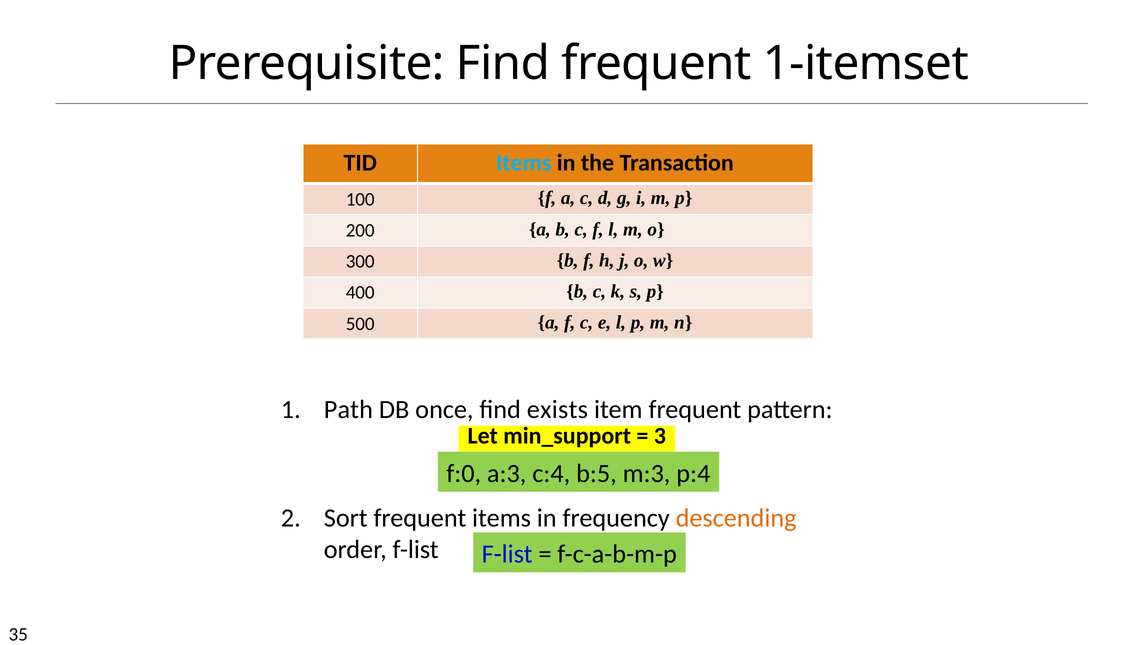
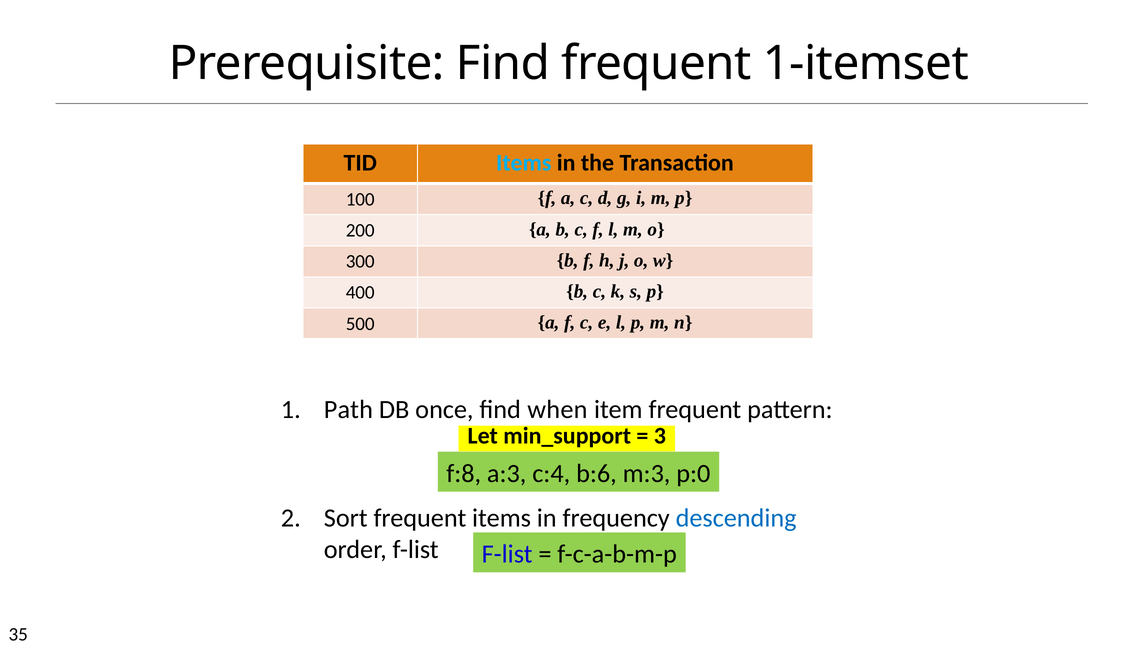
exists: exists -> when
f:0: f:0 -> f:8
b:5: b:5 -> b:6
p:4: p:4 -> p:0
descending colour: orange -> blue
